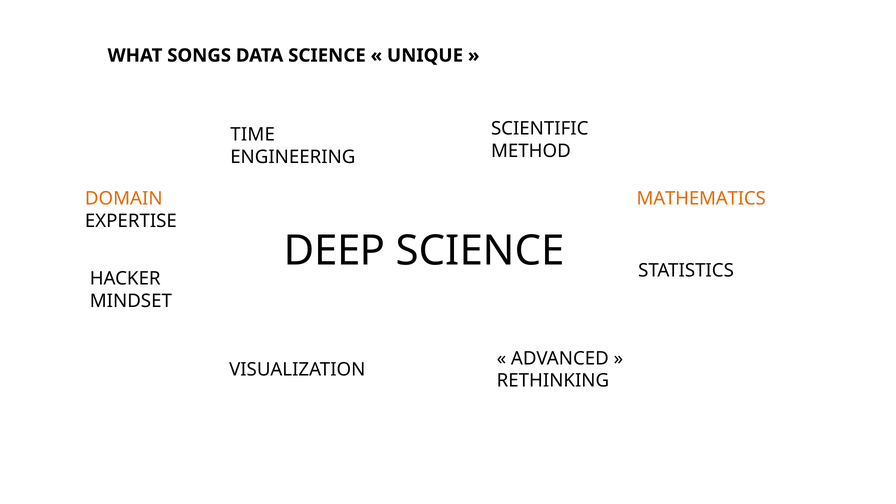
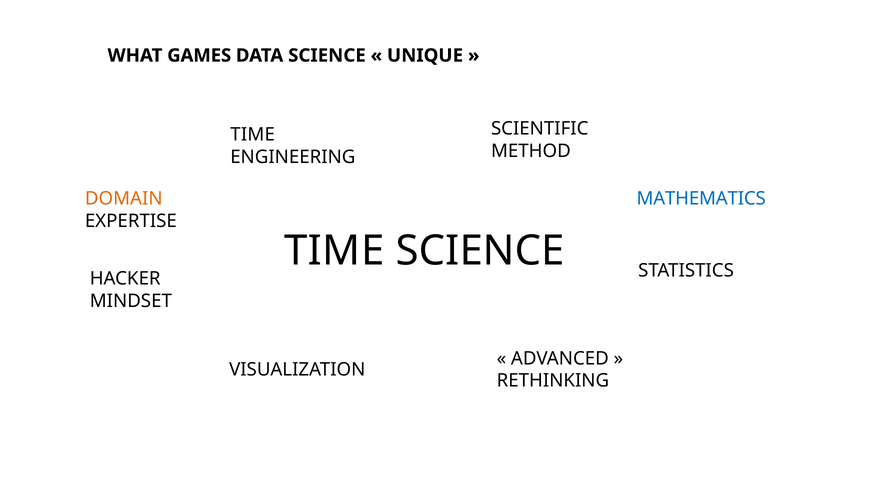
SONGS: SONGS -> GAMES
MATHEMATICS colour: orange -> blue
DEEP at (335, 251): DEEP -> TIME
